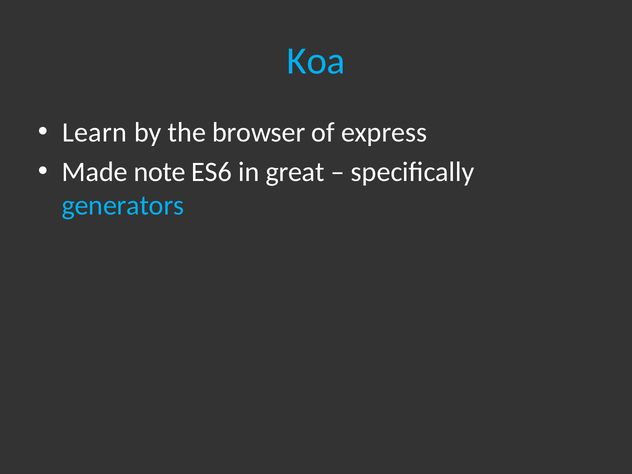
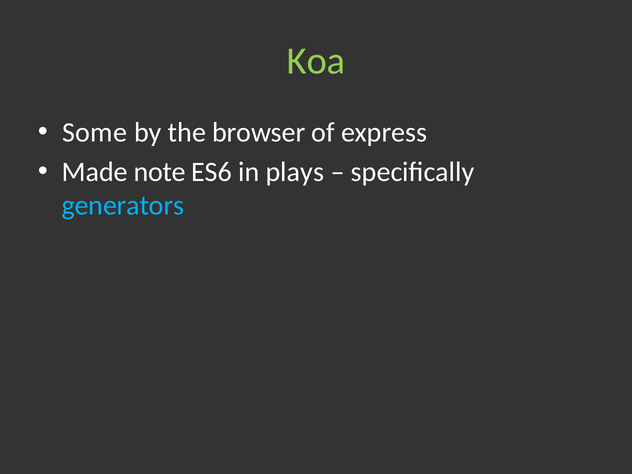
Koa colour: light blue -> light green
Learn: Learn -> Some
great: great -> plays
